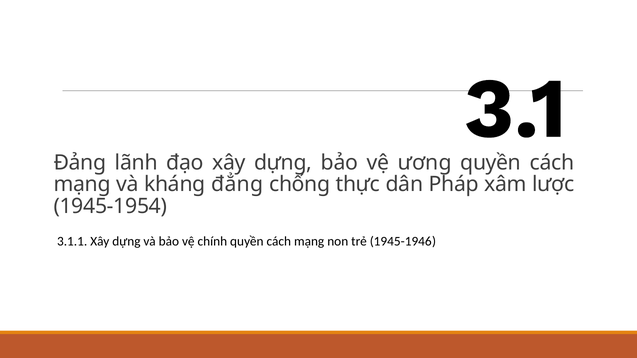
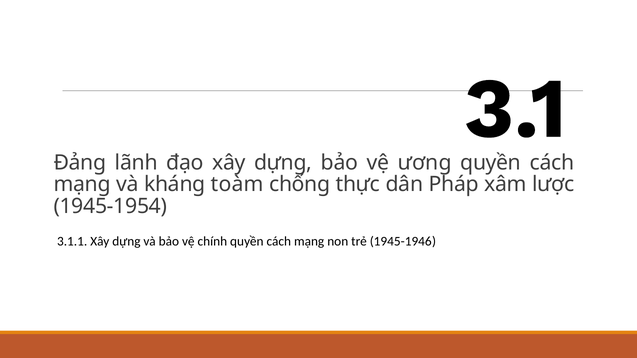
đẳng: đẳng -> toàm
